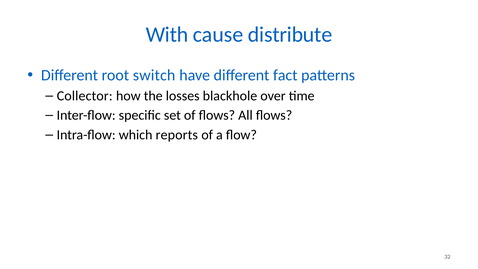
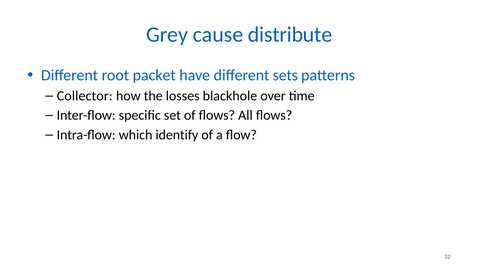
With: With -> Grey
switch: switch -> packet
fact: fact -> sets
reports: reports -> identify
